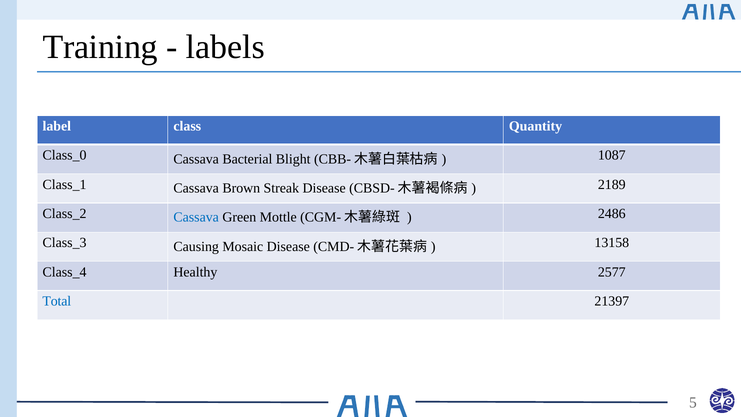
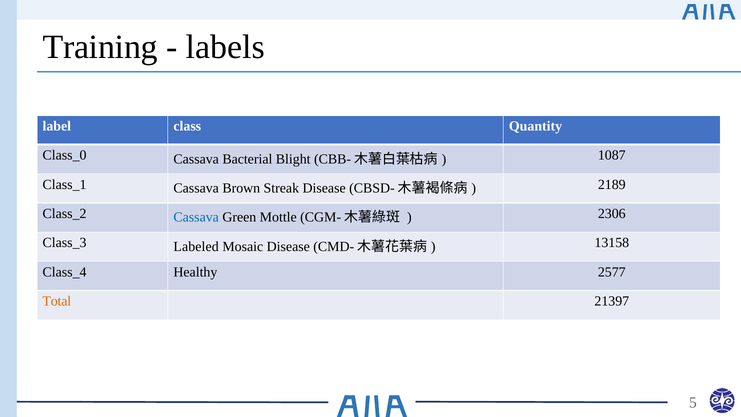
2486: 2486 -> 2306
Causing: Causing -> Labeled
Total colour: blue -> orange
